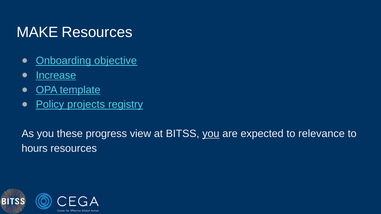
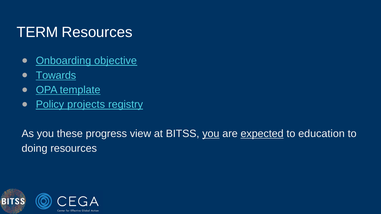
MAKE: MAKE -> TERM
Increase: Increase -> Towards
expected underline: none -> present
relevance: relevance -> education
hours: hours -> doing
